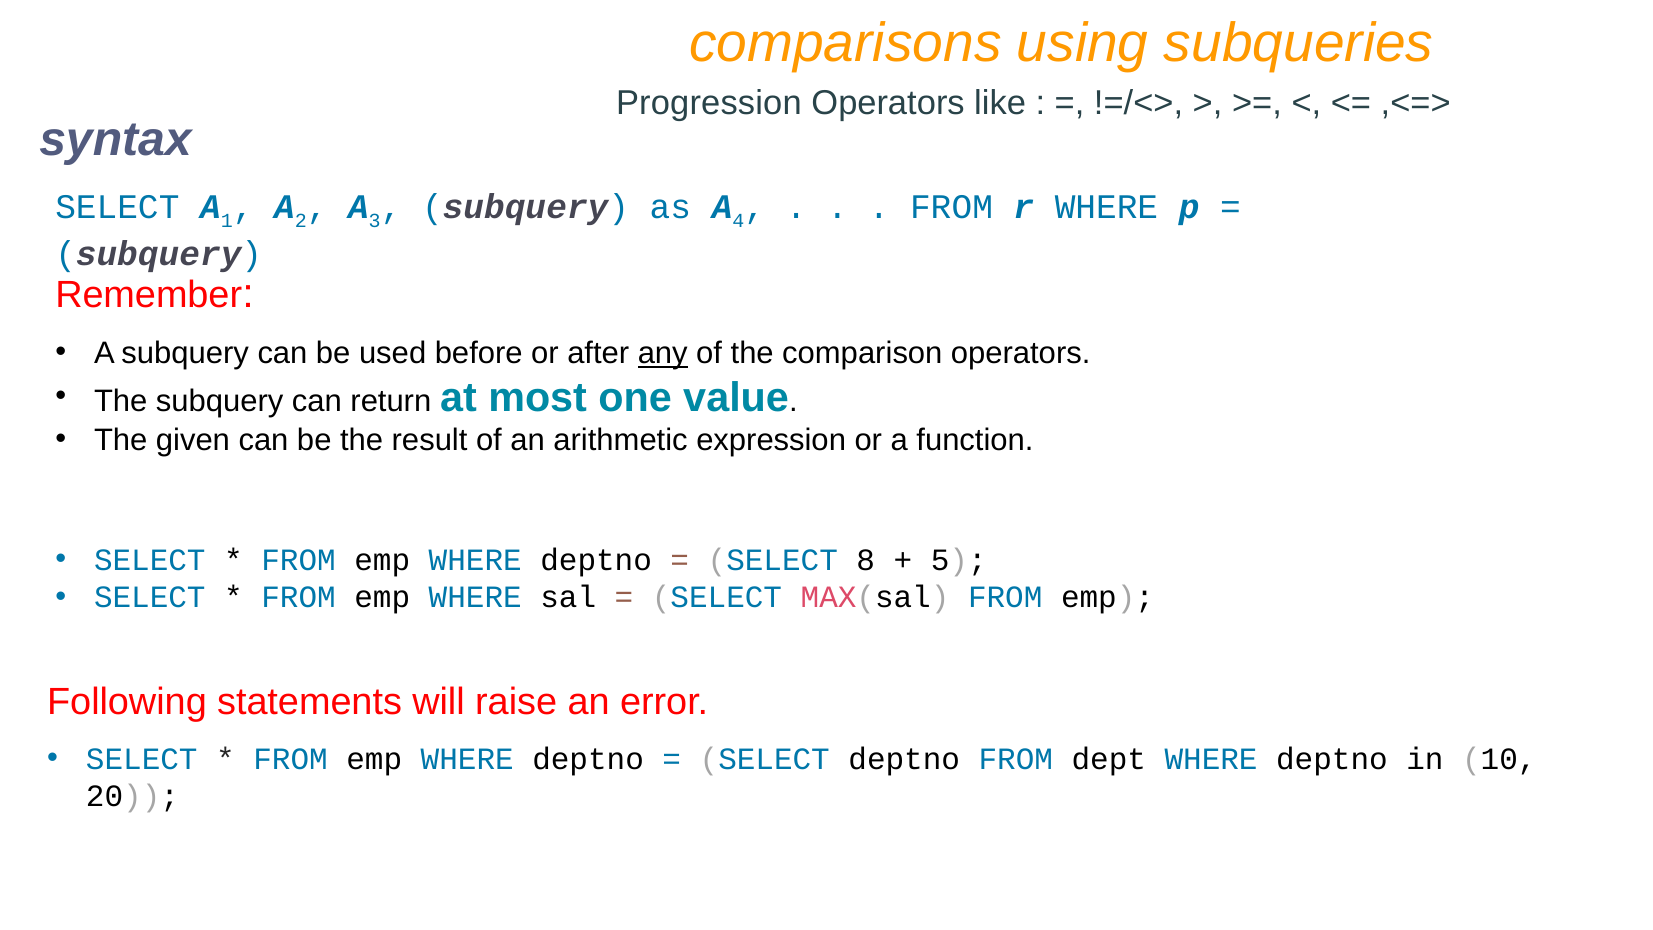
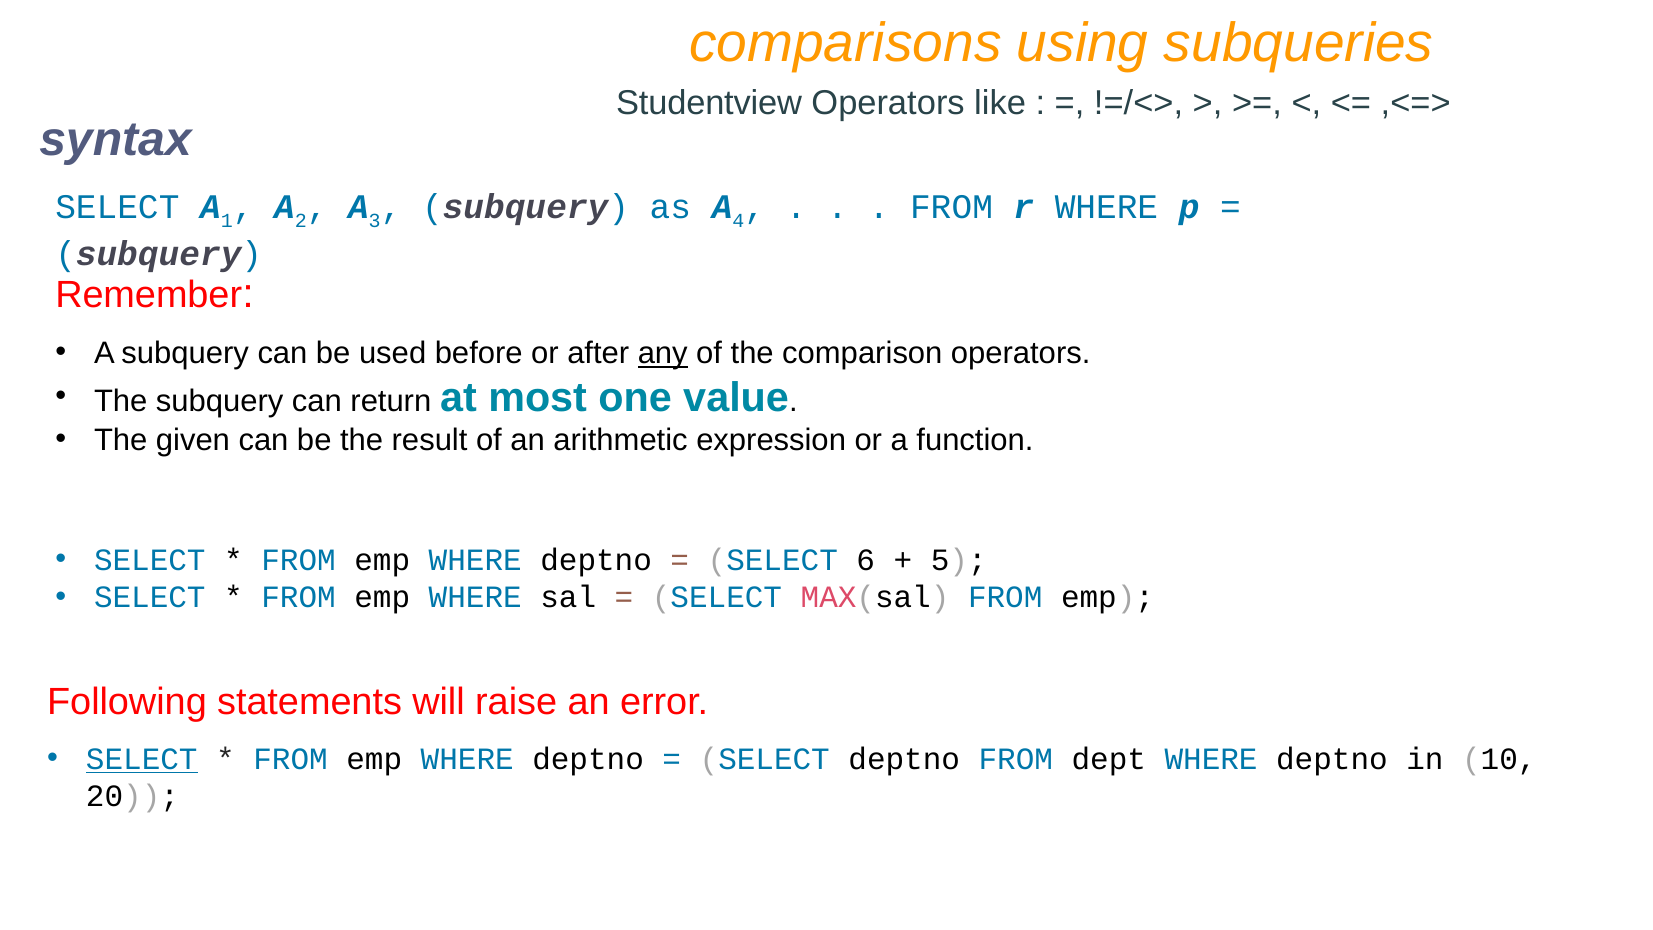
Progression: Progression -> Studentview
8: 8 -> 6
SELECT at (142, 759) underline: none -> present
